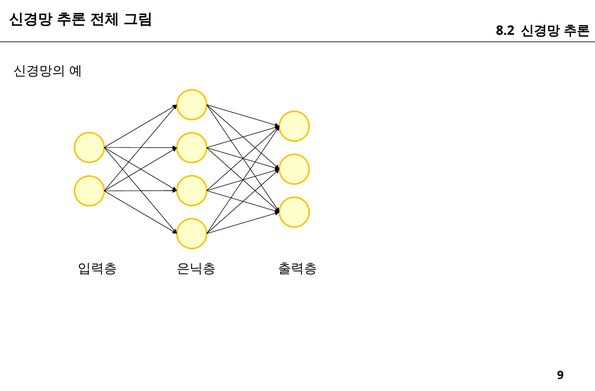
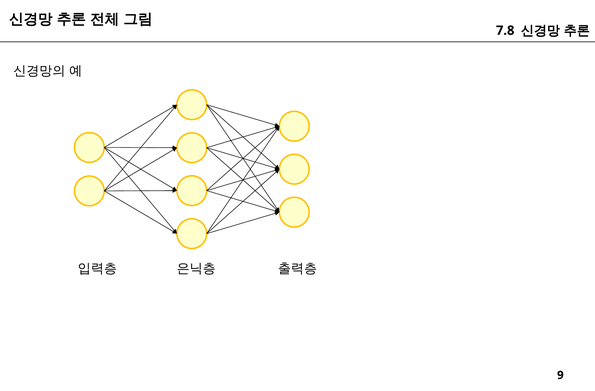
8.2: 8.2 -> 7.8
